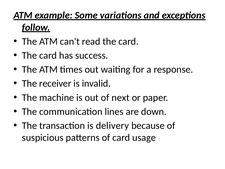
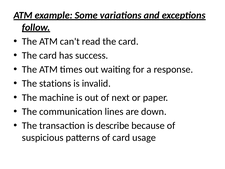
receiver: receiver -> stations
delivery: delivery -> describe
